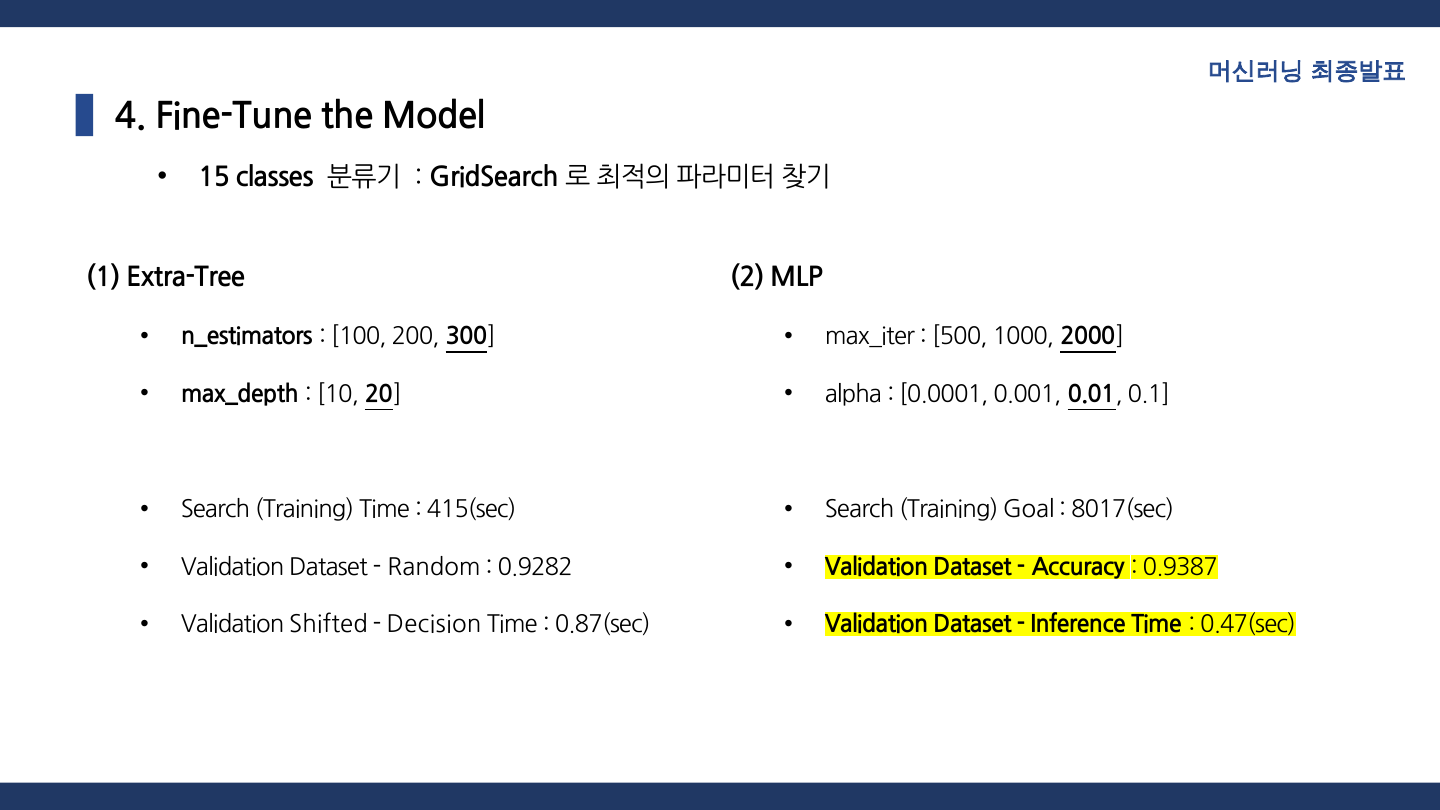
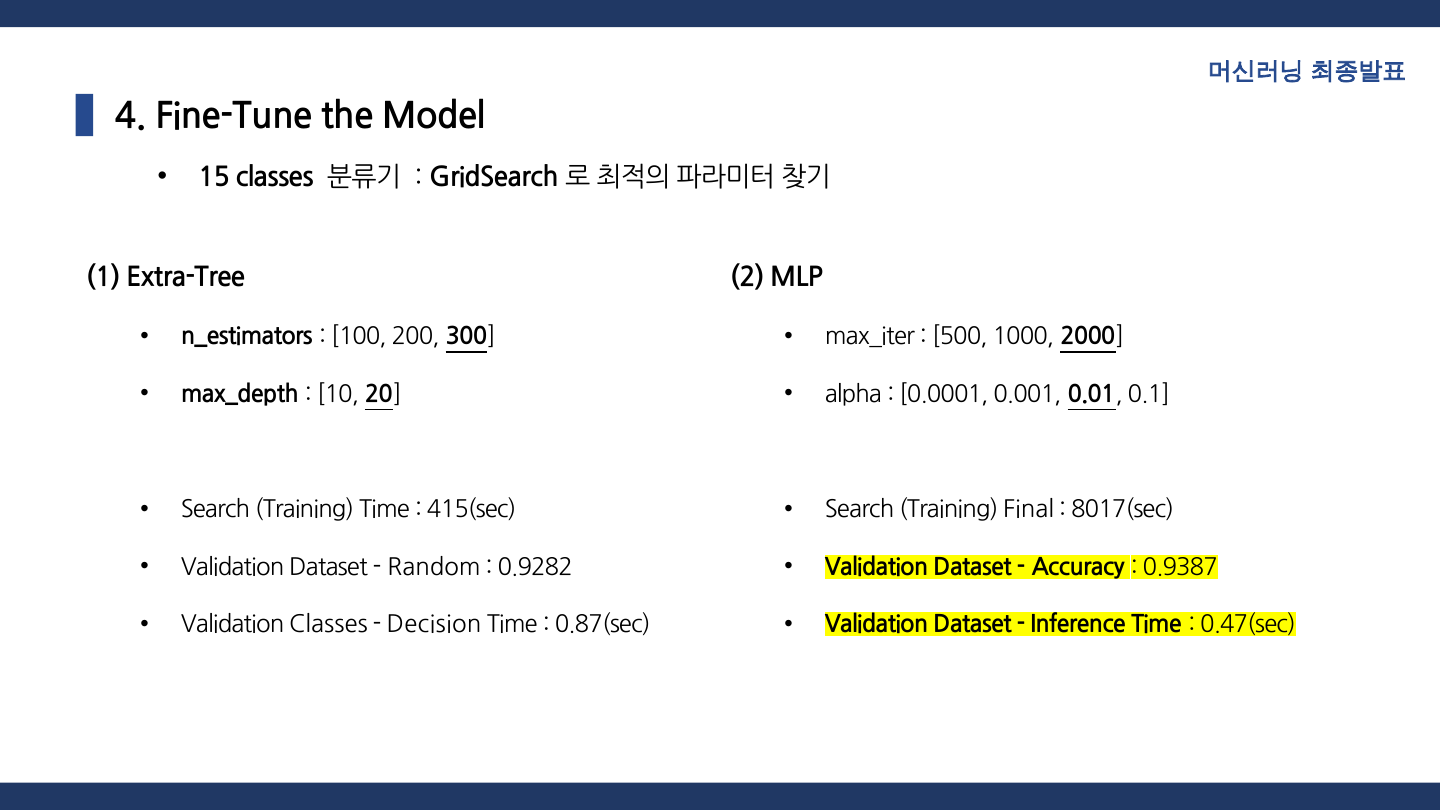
Goal: Goal -> Final
Validation Shifted: Shifted -> Classes
